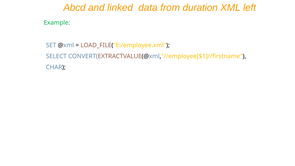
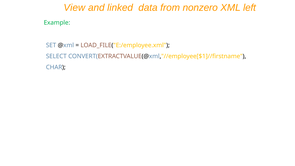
Abcd: Abcd -> View
duration: duration -> nonzero
